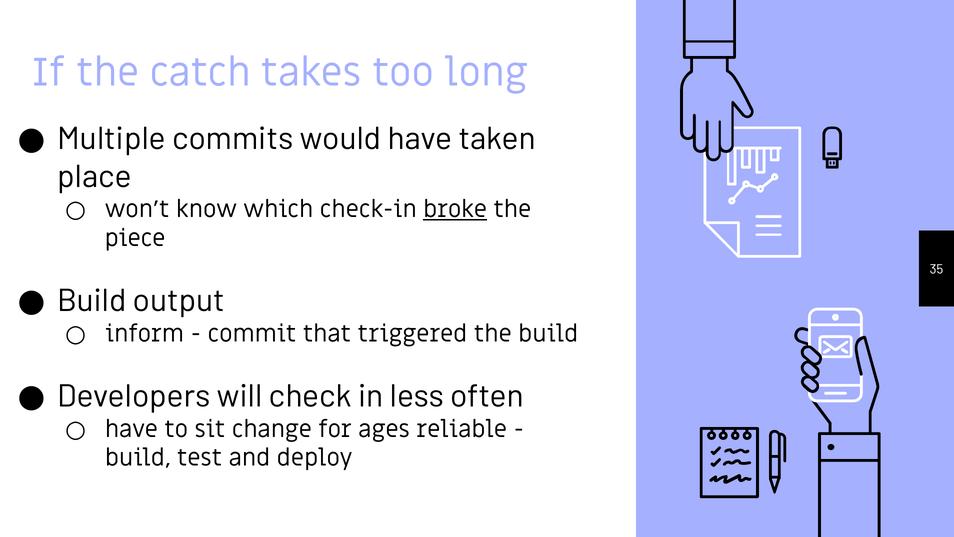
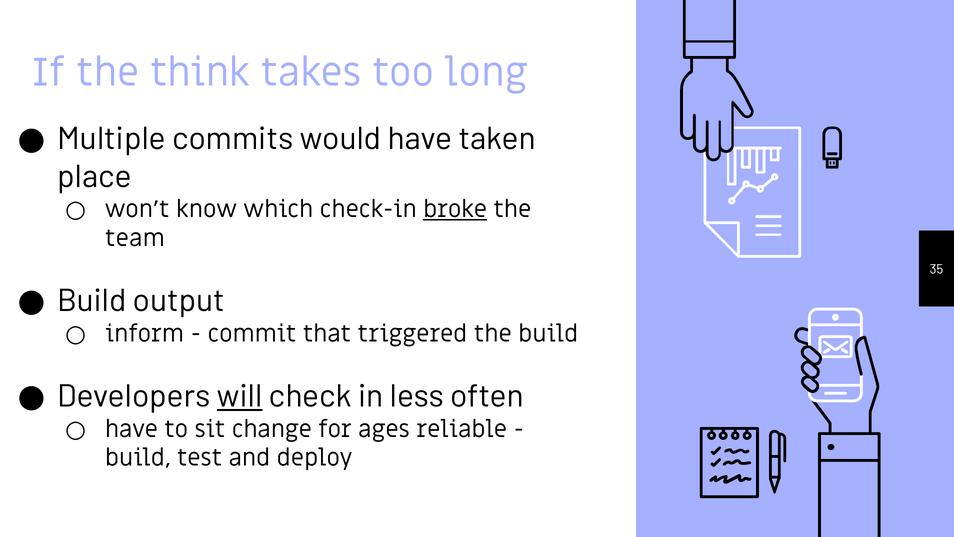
catch: catch -> think
piece: piece -> team
will underline: none -> present
